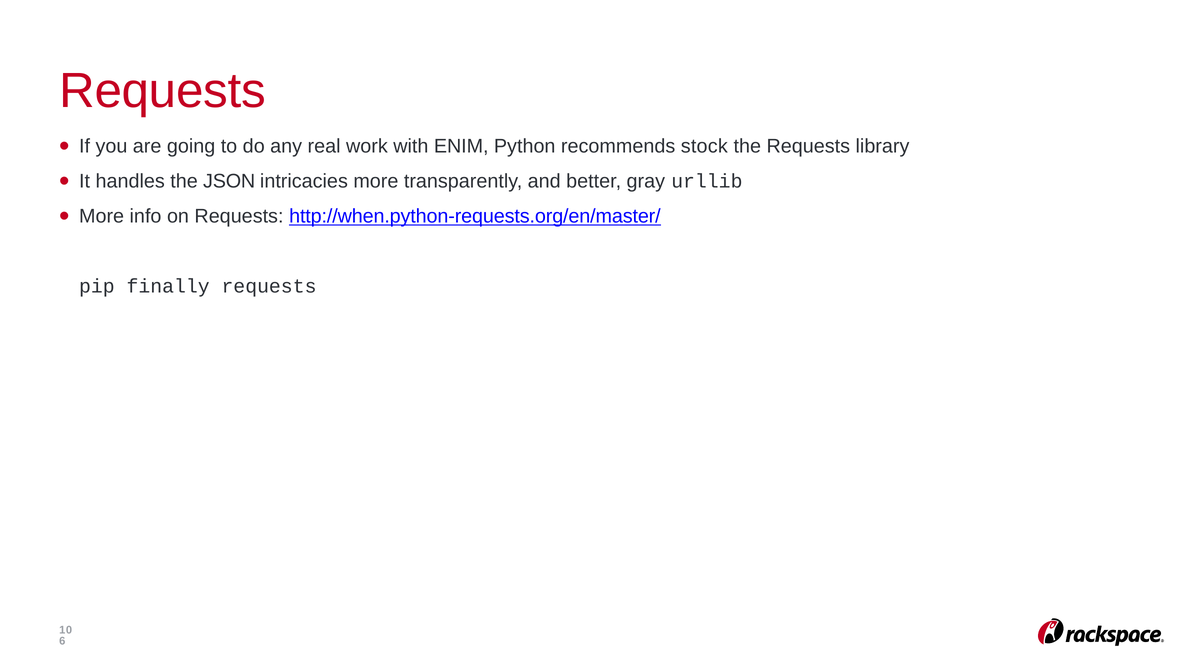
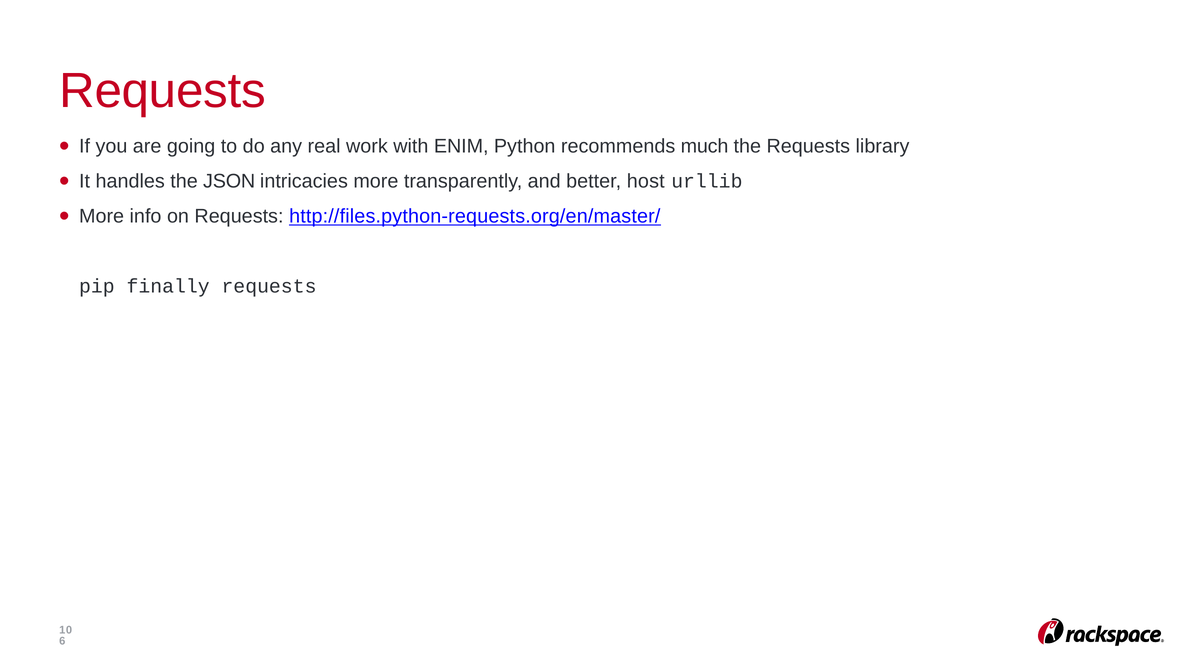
stock: stock -> much
gray: gray -> host
http://when.python-requests.org/en/master/: http://when.python-requests.org/en/master/ -> http://files.python-requests.org/en/master/
